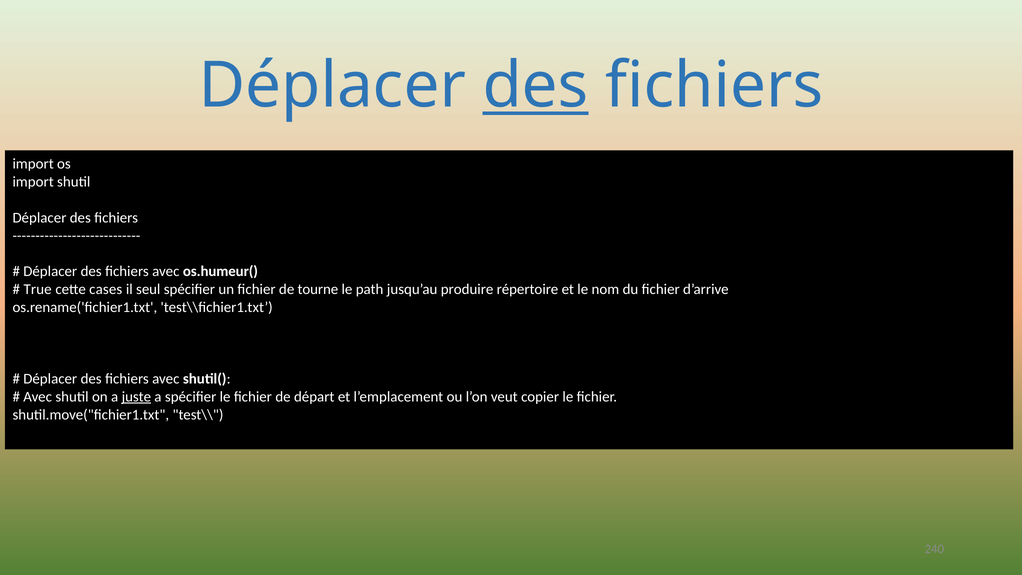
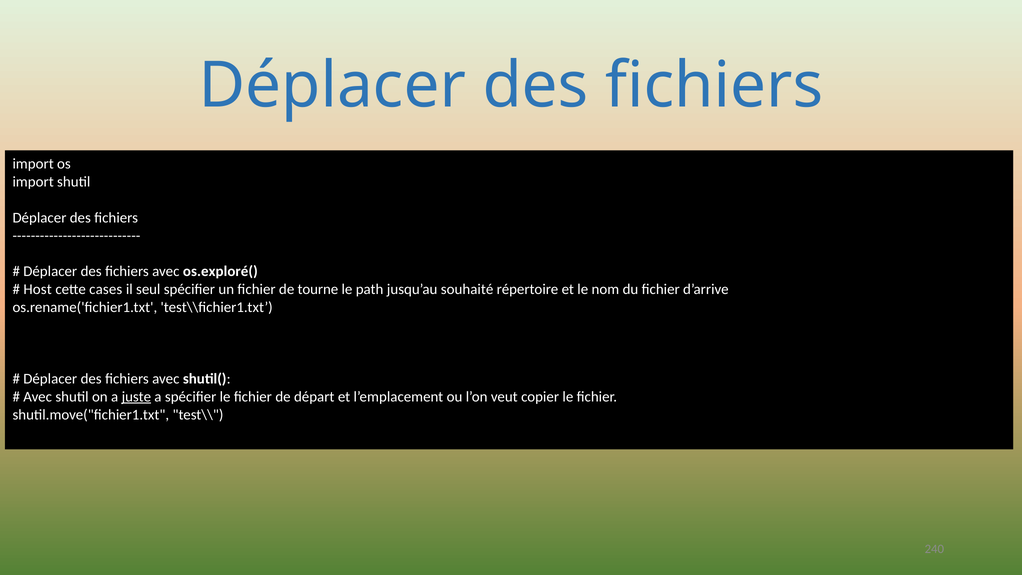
des at (536, 86) underline: present -> none
os.humeur(: os.humeur( -> os.exploré(
True: True -> Host
produire: produire -> souhaité
